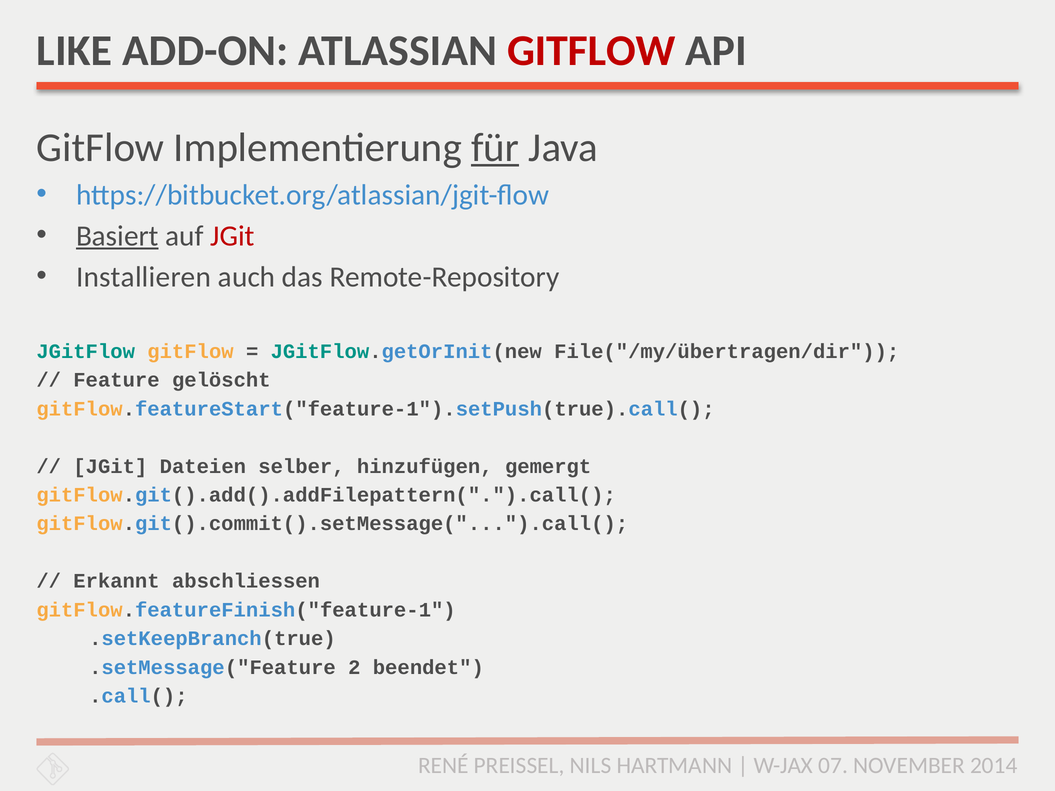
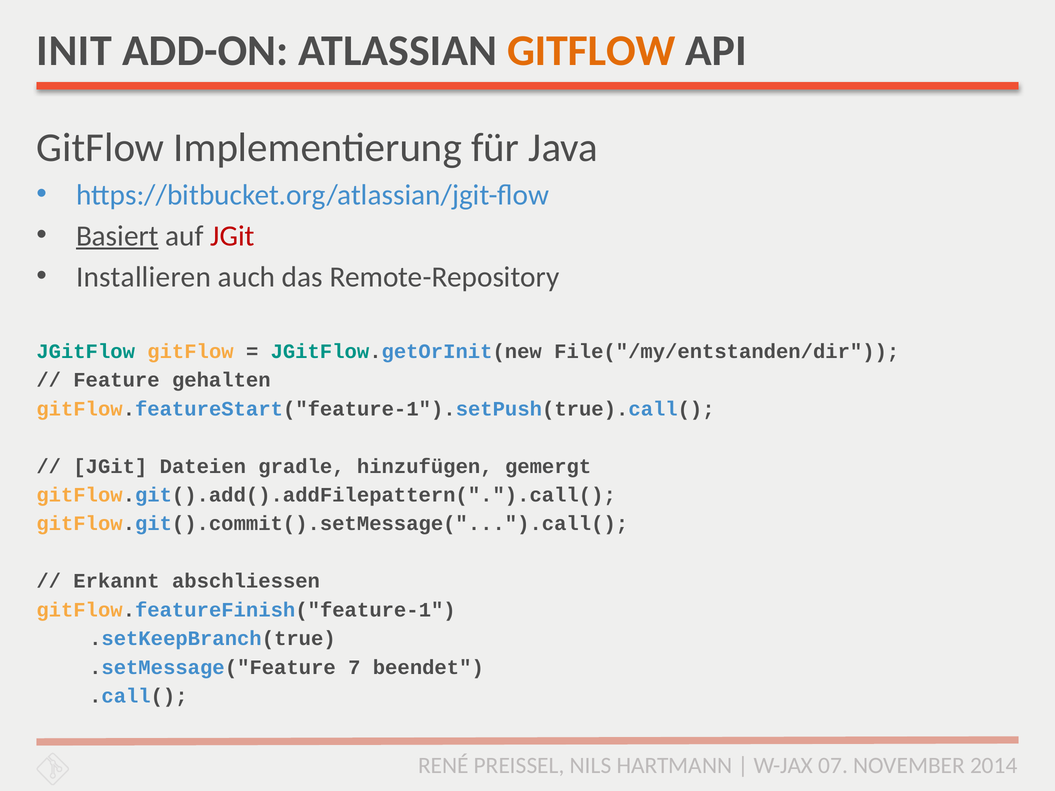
LIKE: LIKE -> INIT
GITFLOW at (591, 51) colour: red -> orange
für underline: present -> none
File("/my/übertragen/dir: File("/my/übertragen/dir -> File("/my/entstanden/dir
gelöscht: gelöscht -> gehalten
selber: selber -> gradle
2: 2 -> 7
